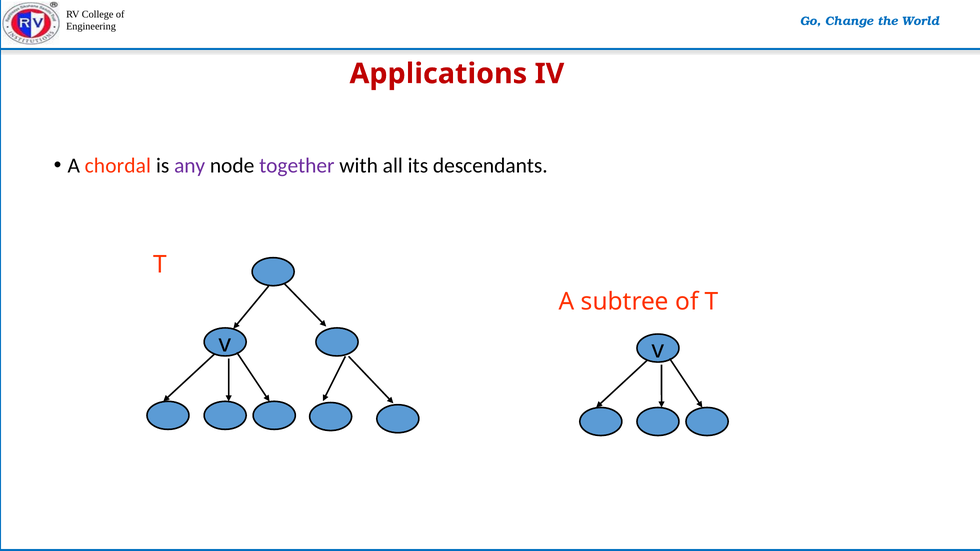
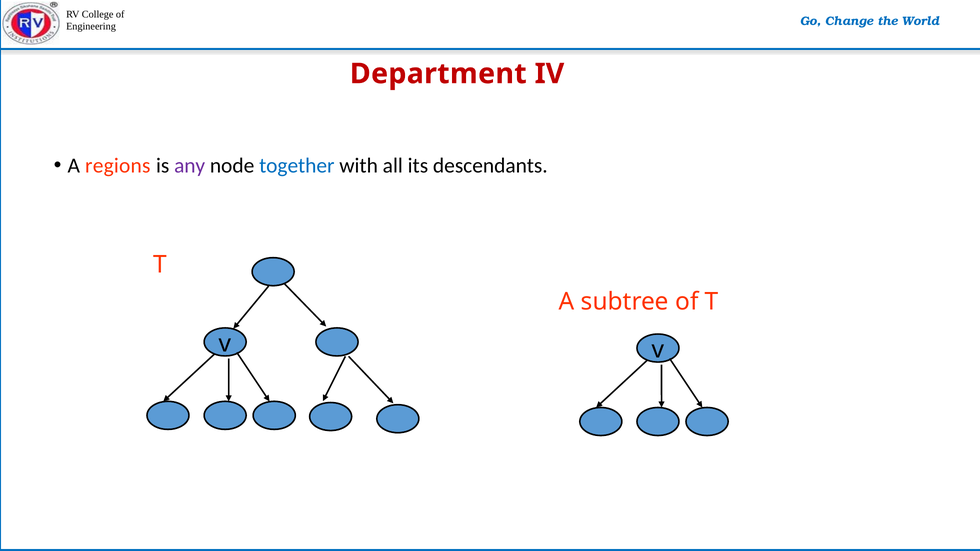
Applications: Applications -> Department
chordal: chordal -> regions
together colour: purple -> blue
